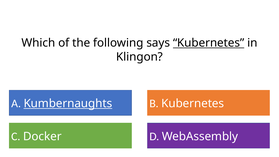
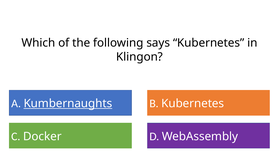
Kubernetes at (209, 43) underline: present -> none
